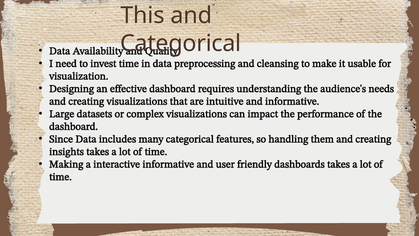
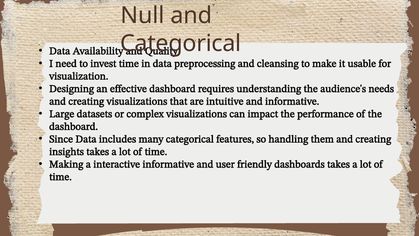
This: This -> Null
